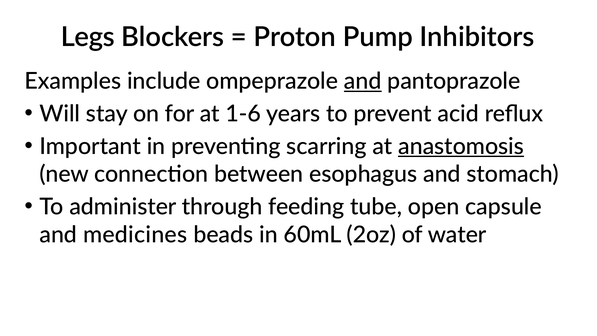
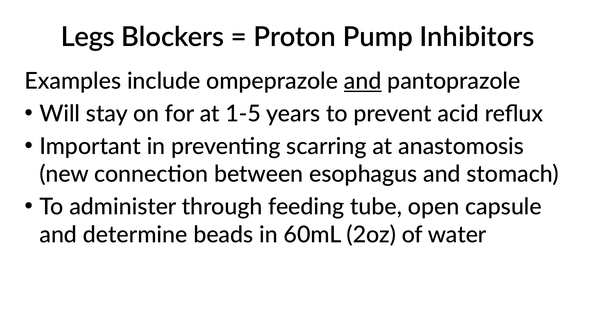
1-6: 1-6 -> 1-5
anastomosis underline: present -> none
medicines: medicines -> determine
